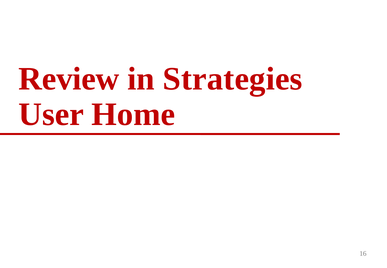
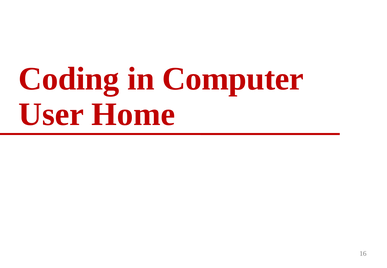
Review: Review -> Coding
Strategies: Strategies -> Computer
